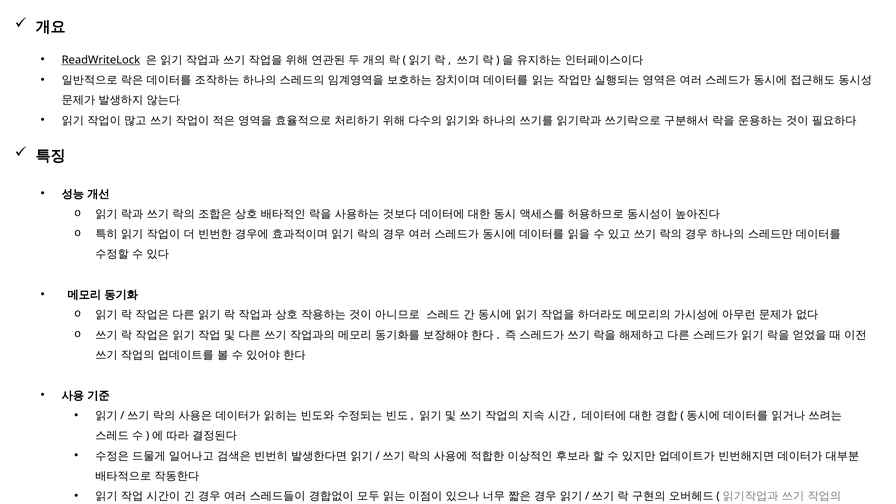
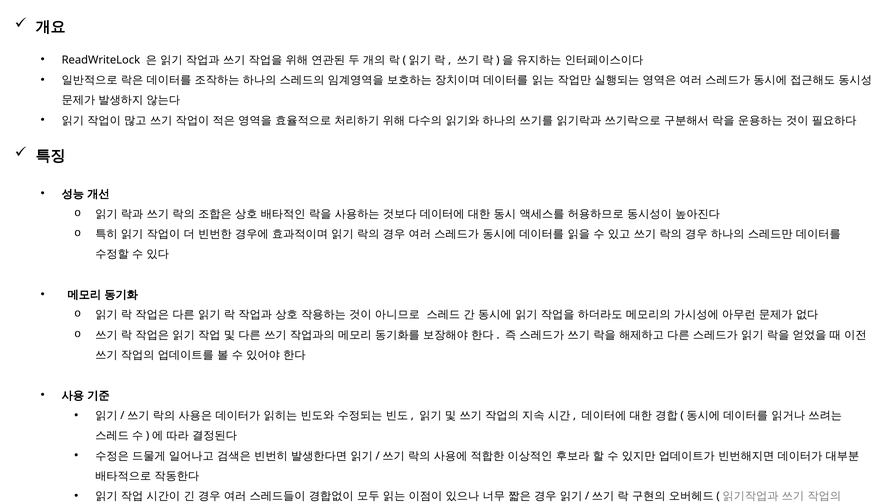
ReadWriteLock underline: present -> none
